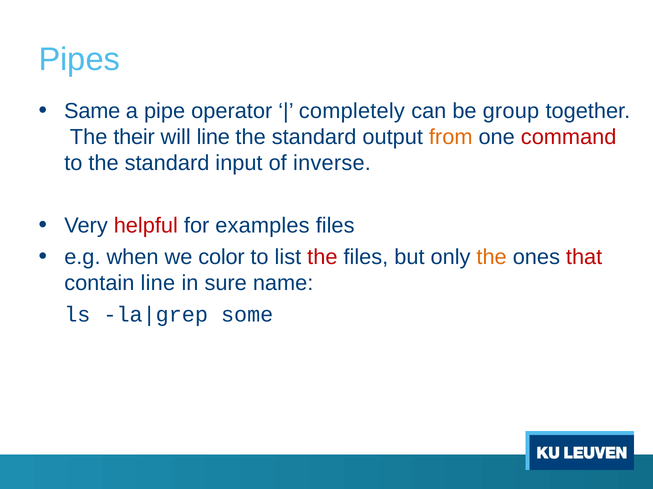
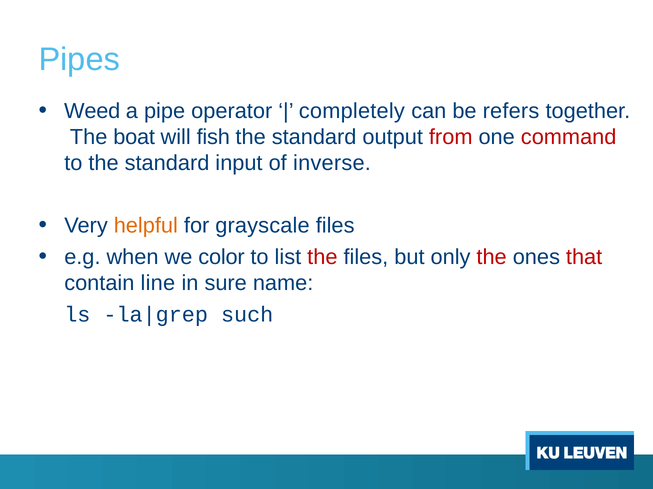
Same: Same -> Weed
group: group -> refers
their: their -> boat
will line: line -> fish
from colour: orange -> red
helpful colour: red -> orange
examples: examples -> grayscale
the at (492, 257) colour: orange -> red
some: some -> such
